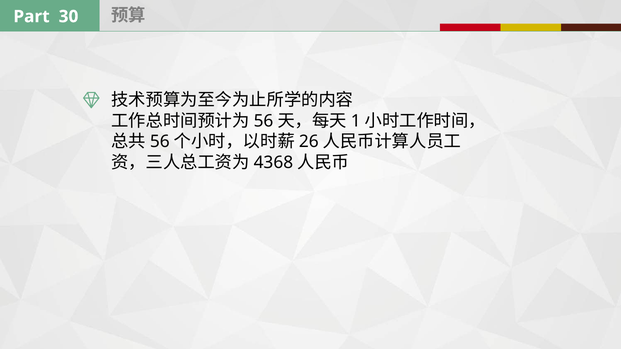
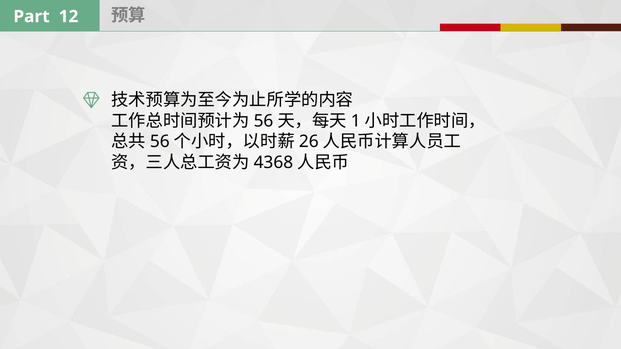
30: 30 -> 12
